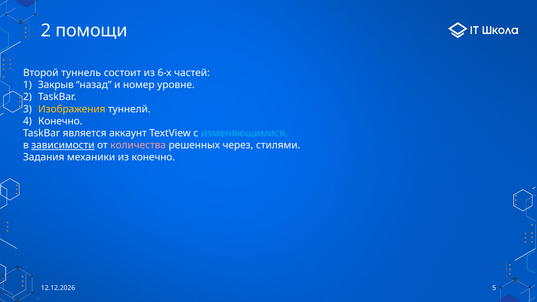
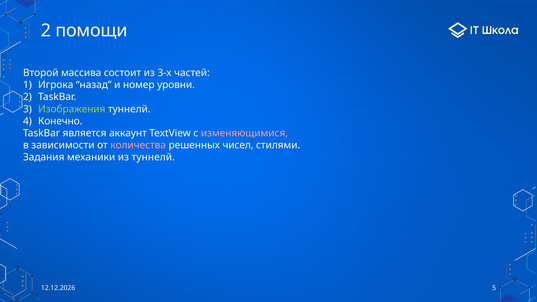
туннель: туннель -> массива
6-х: 6-х -> 3-х
Закрыв: Закрыв -> Игрока
уровне: уровне -> уровни
Изображения colour: yellow -> light green
изменяющимися colour: light blue -> pink
зависимости underline: present -> none
через: через -> чисел
из конечно: конечно -> туннелй
